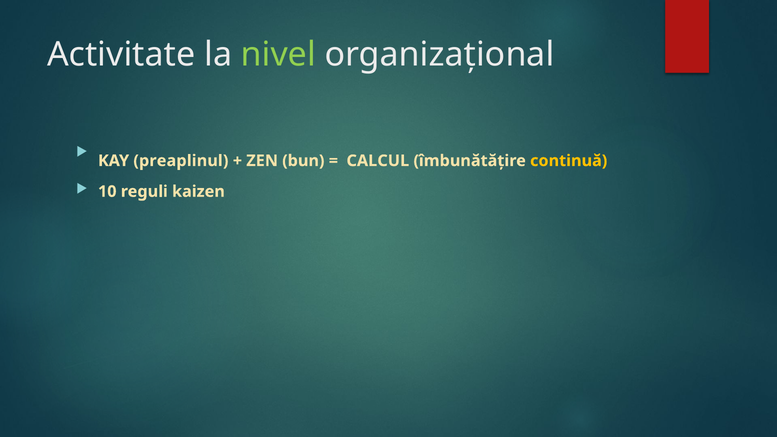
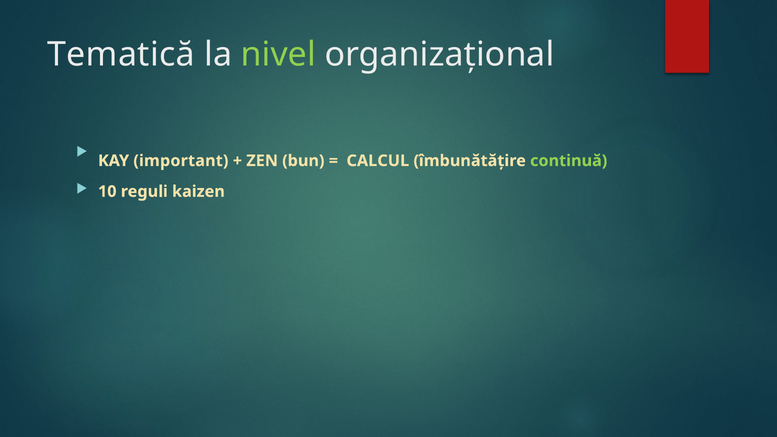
Activitate: Activitate -> Tematică
preaplinul: preaplinul -> important
continuă colour: yellow -> light green
